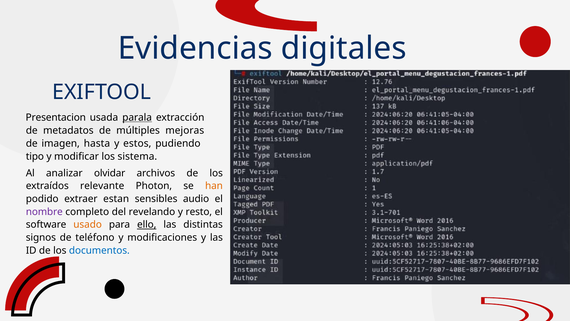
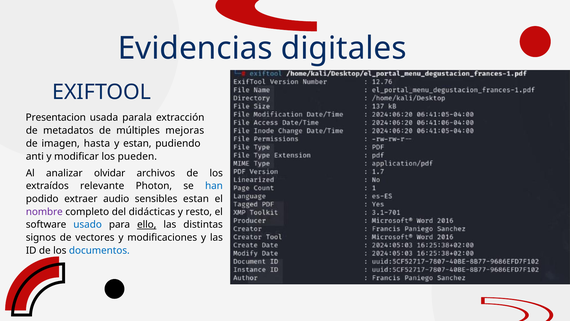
parala underline: present -> none
y estos: estos -> estan
tipo: tipo -> anti
sistema: sistema -> pueden
han colour: orange -> blue
estan: estan -> audio
sensibles audio: audio -> estan
revelando: revelando -> didácticas
usado colour: orange -> blue
teléfono: teléfono -> vectores
